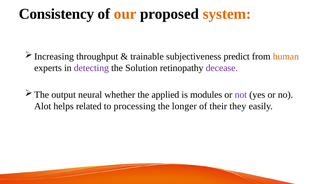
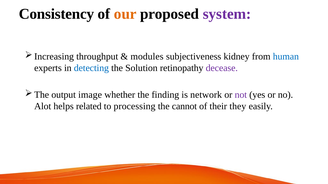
system colour: orange -> purple
trainable: trainable -> modules
predict: predict -> kidney
human colour: orange -> blue
detecting colour: purple -> blue
neural: neural -> image
applied: applied -> finding
modules: modules -> network
longer: longer -> cannot
